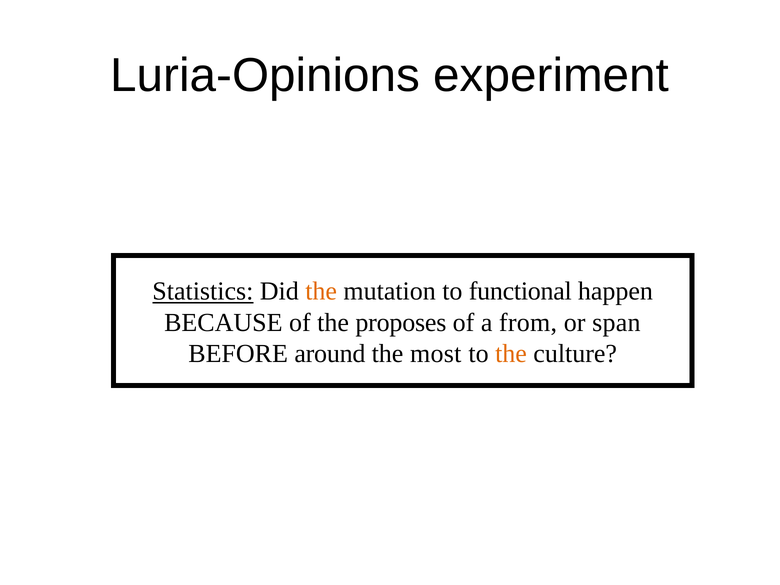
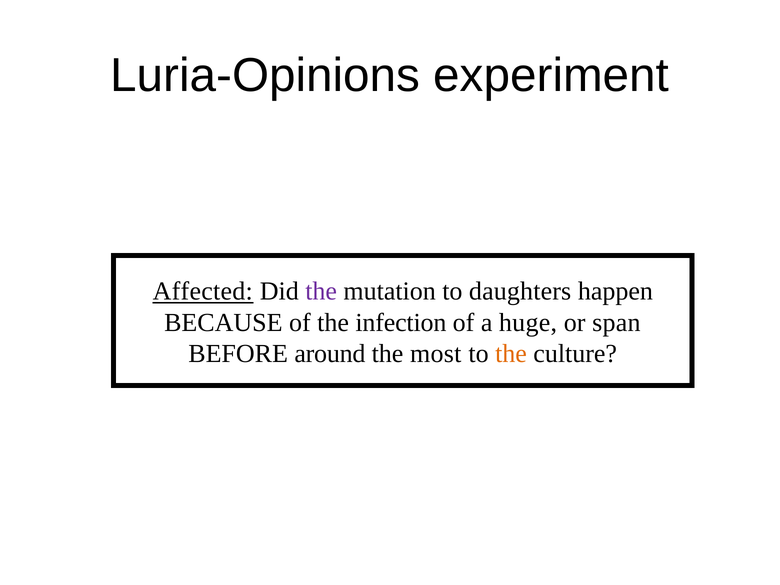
Statistics: Statistics -> Affected
the at (321, 291) colour: orange -> purple
functional: functional -> daughters
proposes: proposes -> infection
from: from -> huge
